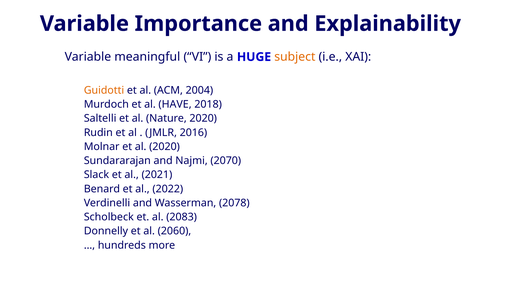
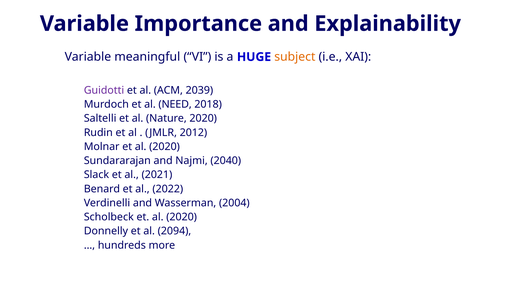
Guidotti colour: orange -> purple
2004: 2004 -> 2039
HAVE: HAVE -> NEED
2016: 2016 -> 2012
2070: 2070 -> 2040
2078: 2078 -> 2004
Scholbeck et al 2083: 2083 -> 2020
2060: 2060 -> 2094
